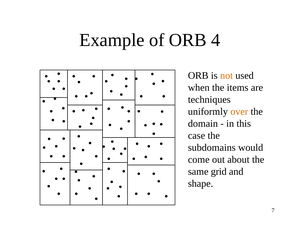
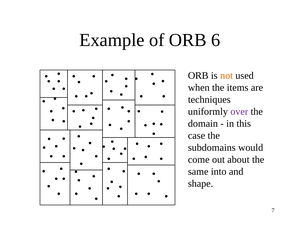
4: 4 -> 6
over colour: orange -> purple
grid: grid -> into
